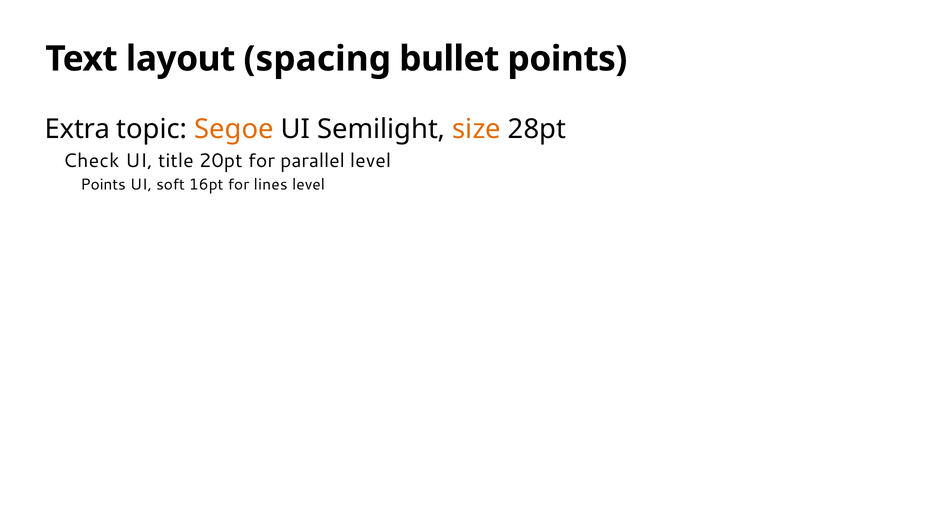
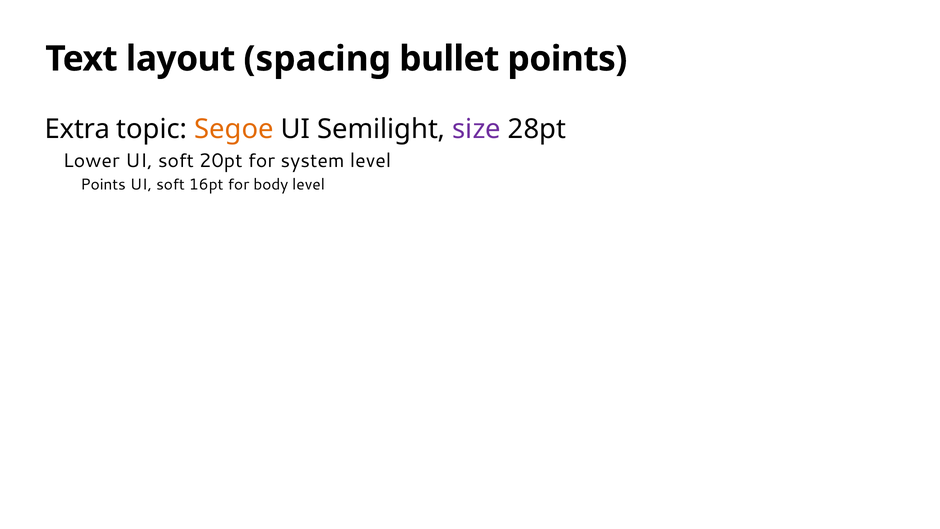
size colour: orange -> purple
Check: Check -> Lower
title at (176, 161): title -> soft
parallel: parallel -> system
lines: lines -> body
